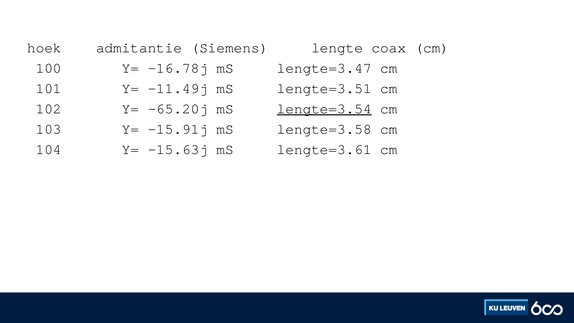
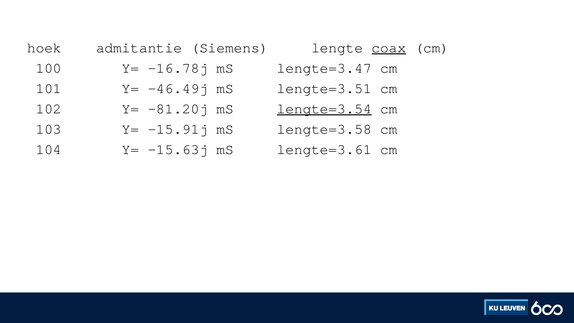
coax underline: none -> present
-11.49j: -11.49j -> -46.49j
-65.20j: -65.20j -> -81.20j
